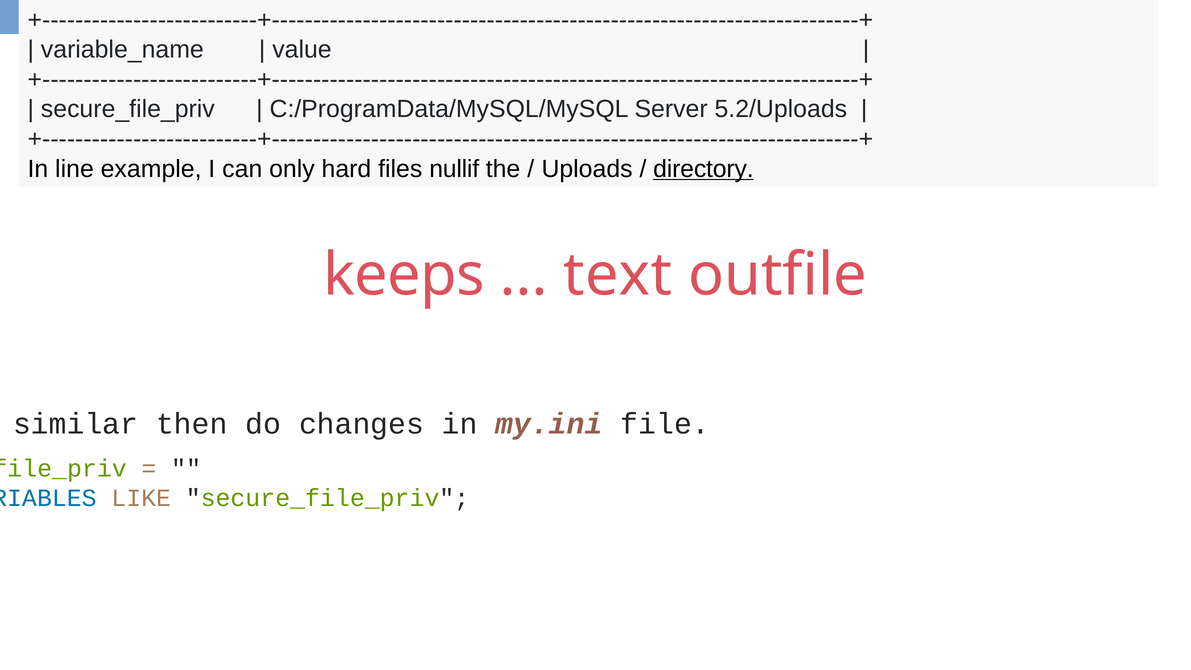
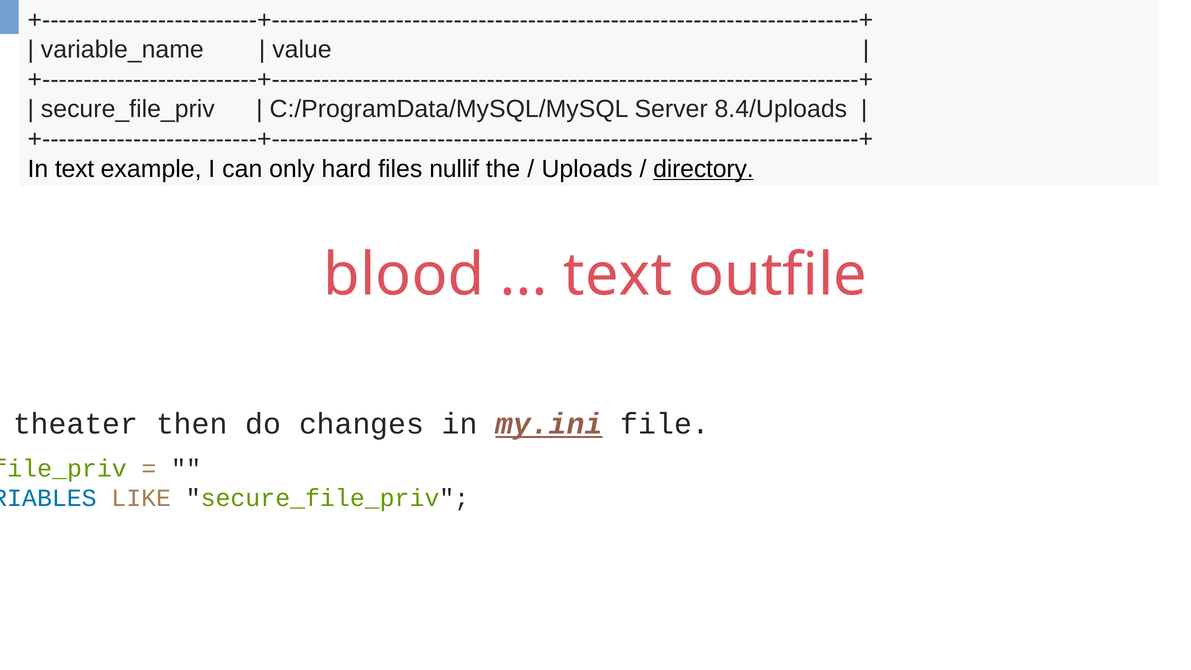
5.2/Uploads: 5.2/Uploads -> 8.4/Uploads
In line: line -> text
keeps: keeps -> blood
similar: similar -> theater
my.ini underline: none -> present
